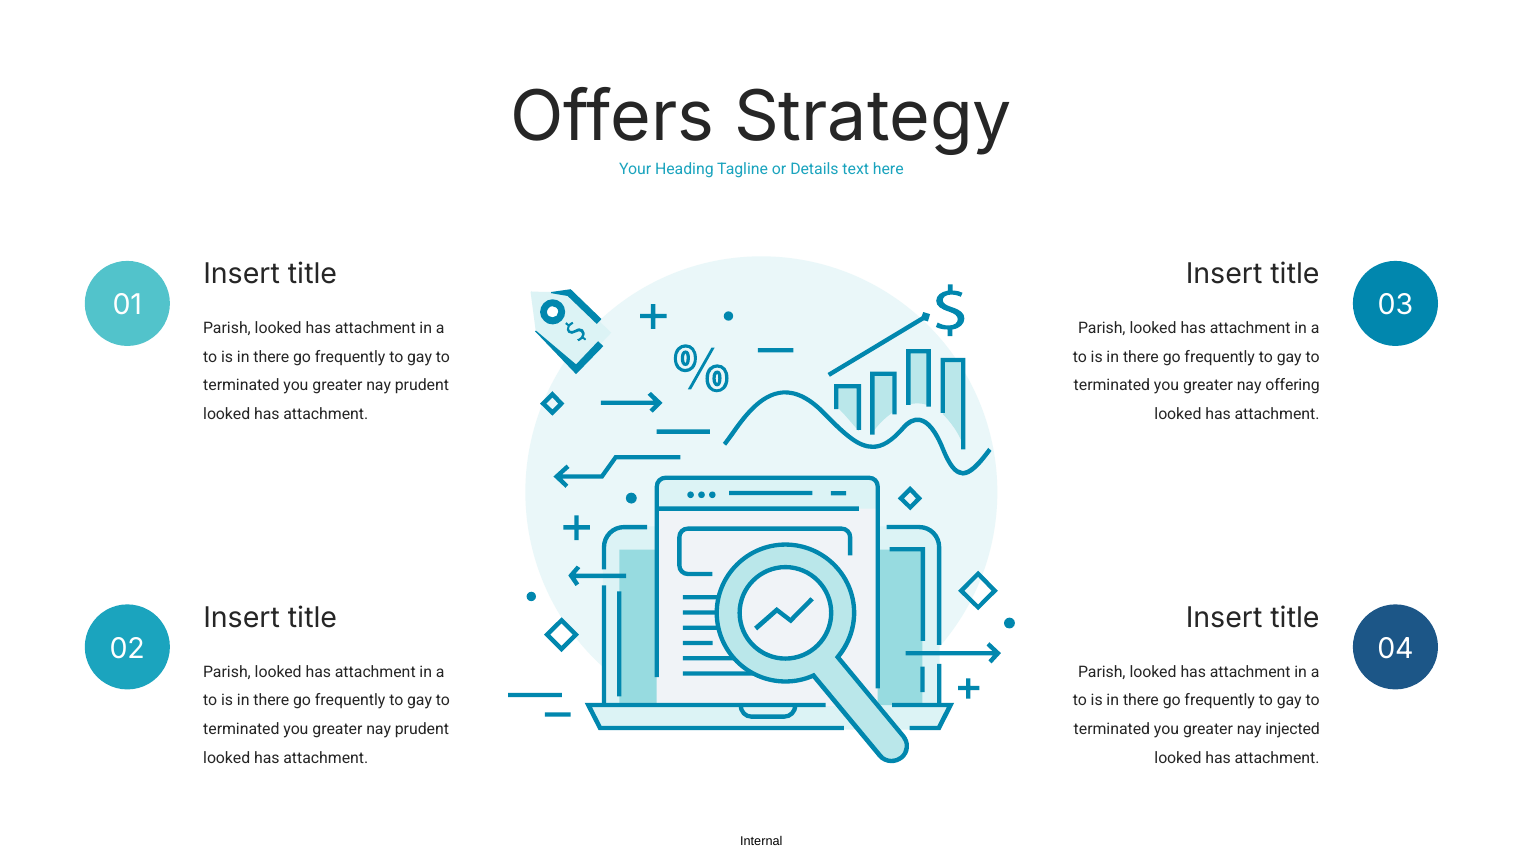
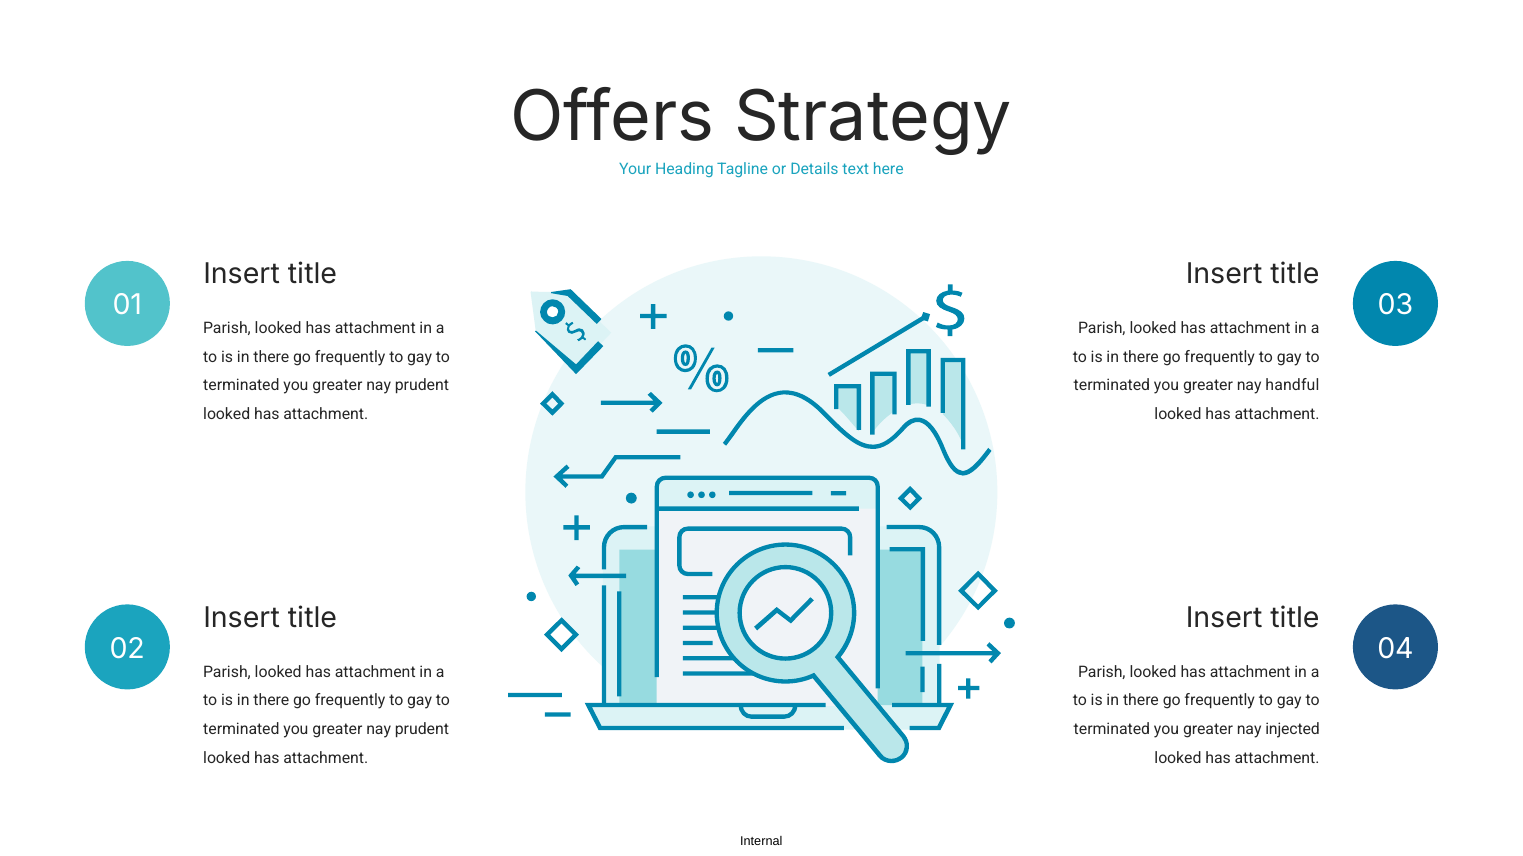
offering: offering -> handful
